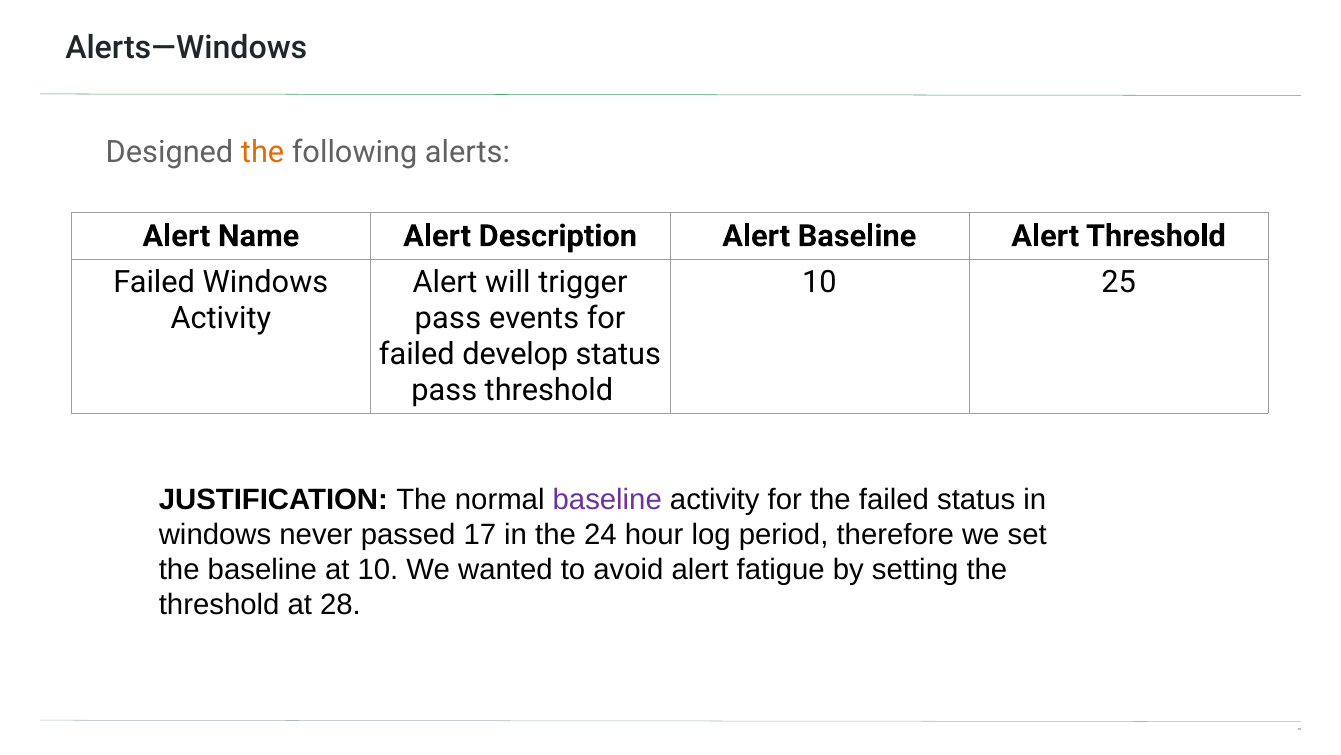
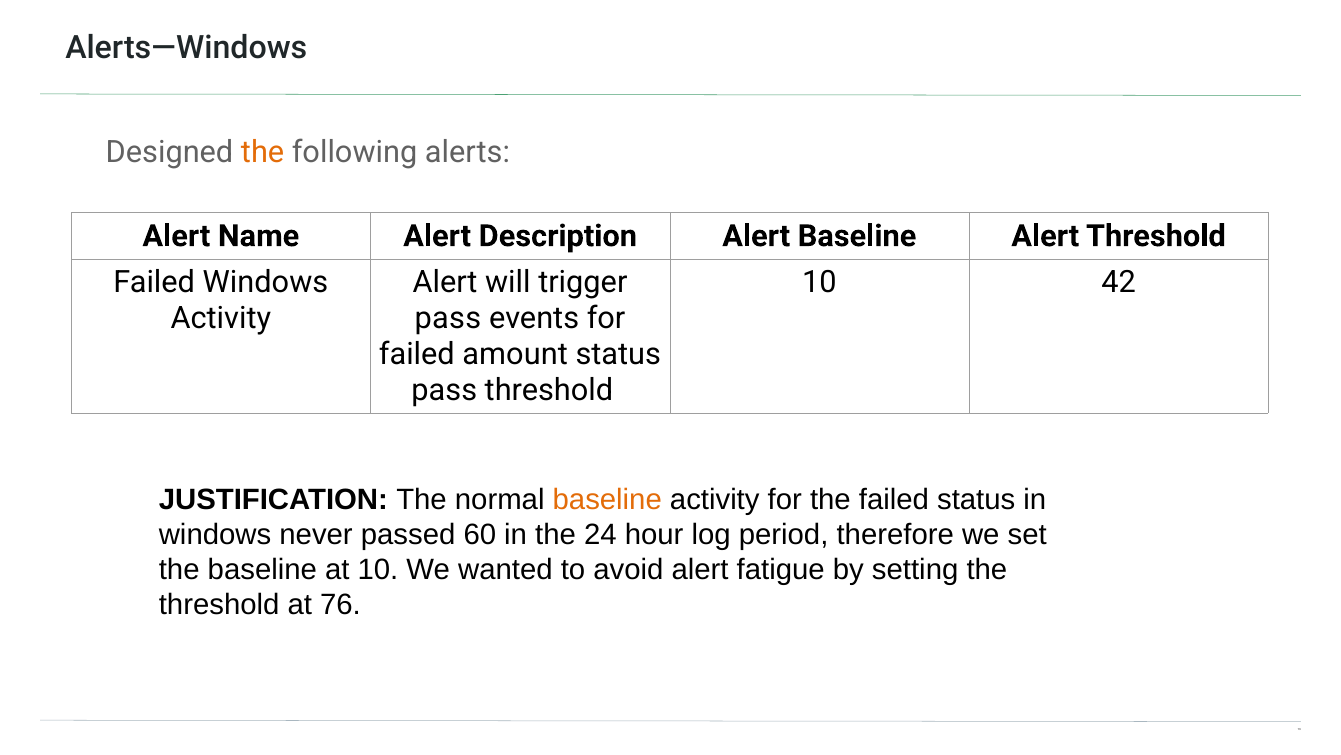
25: 25 -> 42
develop: develop -> amount
baseline at (607, 499) colour: purple -> orange
17: 17 -> 60
28: 28 -> 76
